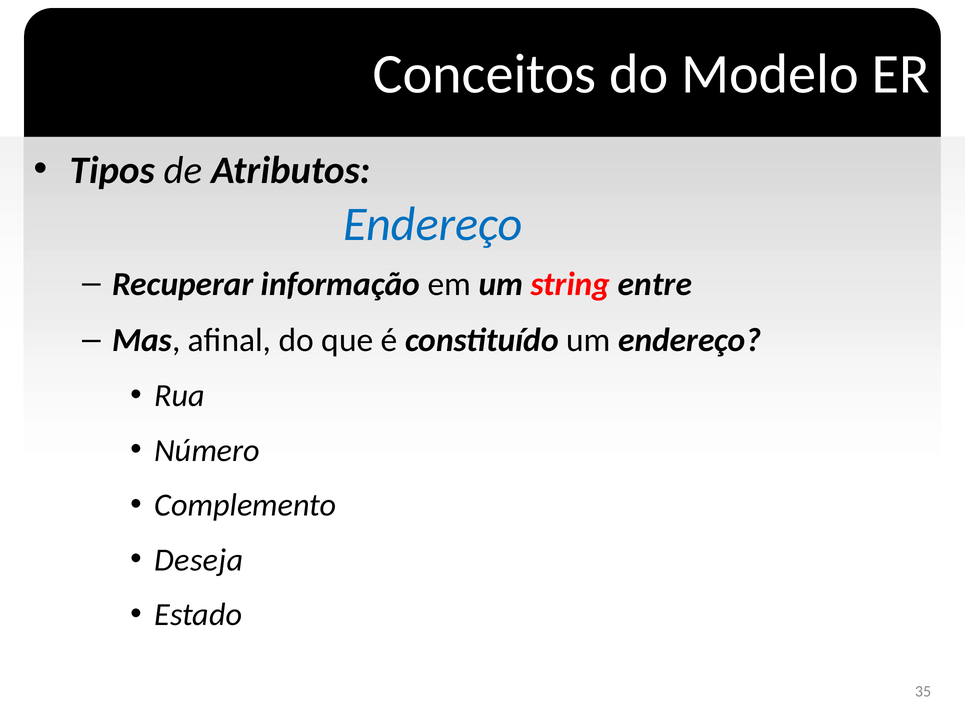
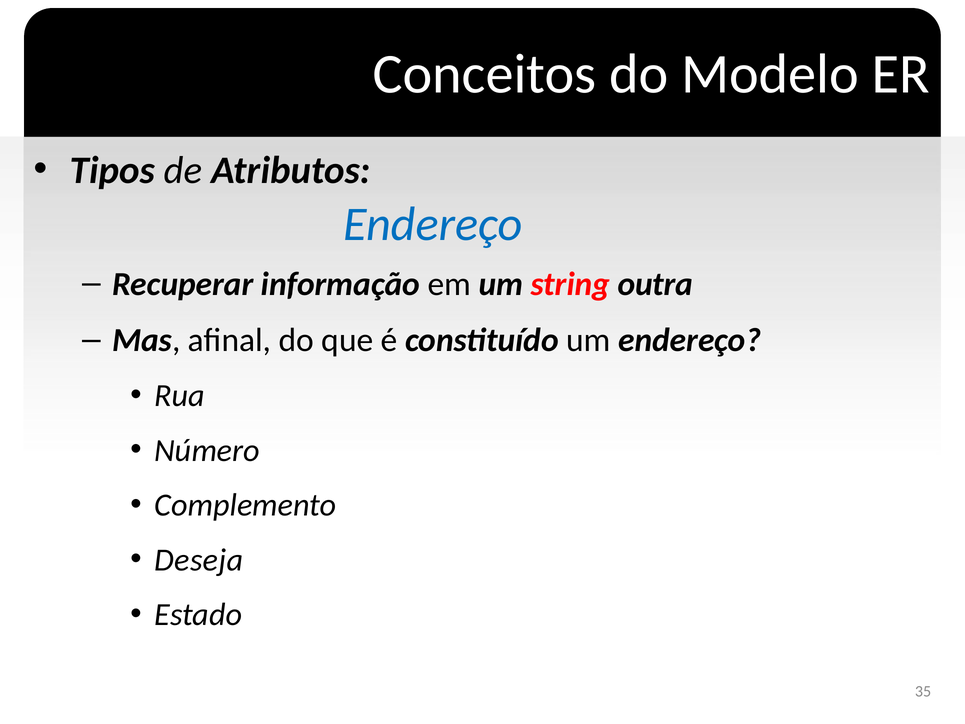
entre: entre -> outra
